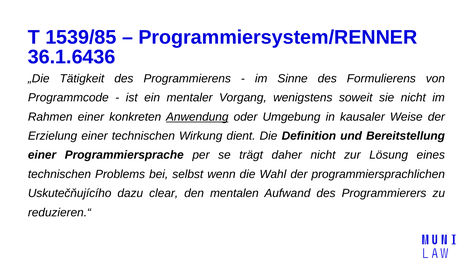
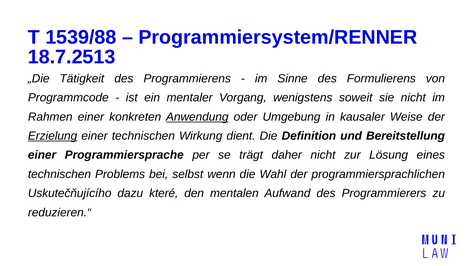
1539/85: 1539/85 -> 1539/88
36.1.6436: 36.1.6436 -> 18.7.2513
Erzielung underline: none -> present
clear: clear -> které
